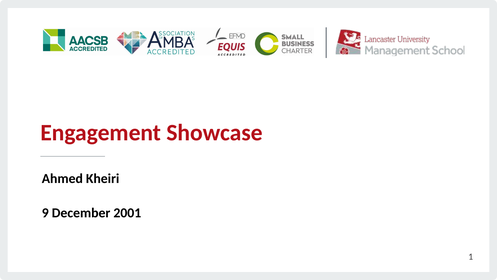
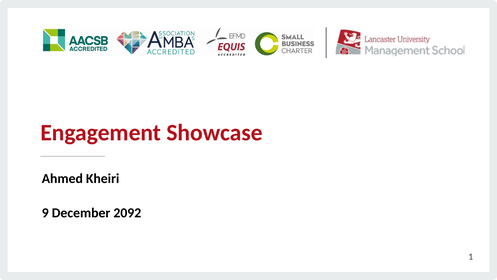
2001: 2001 -> 2092
